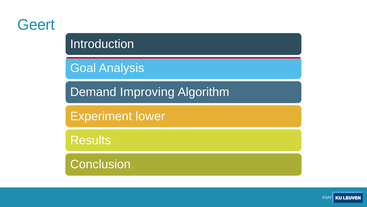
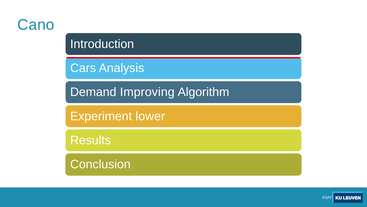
Geert: Geert -> Cano
Goal: Goal -> Cars
